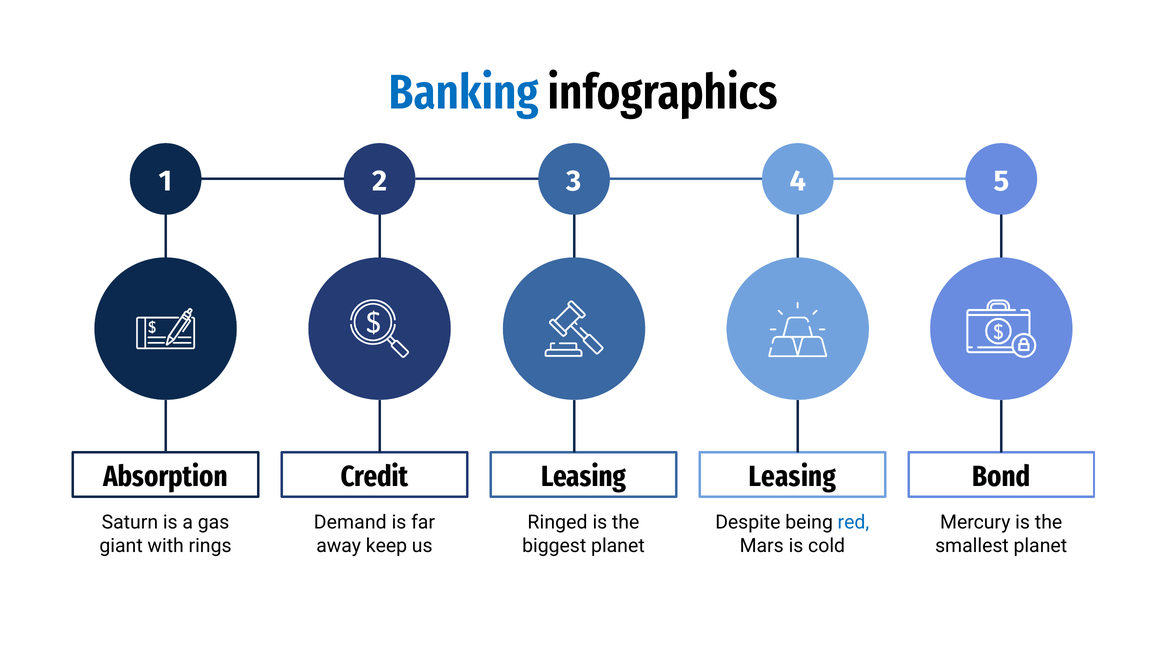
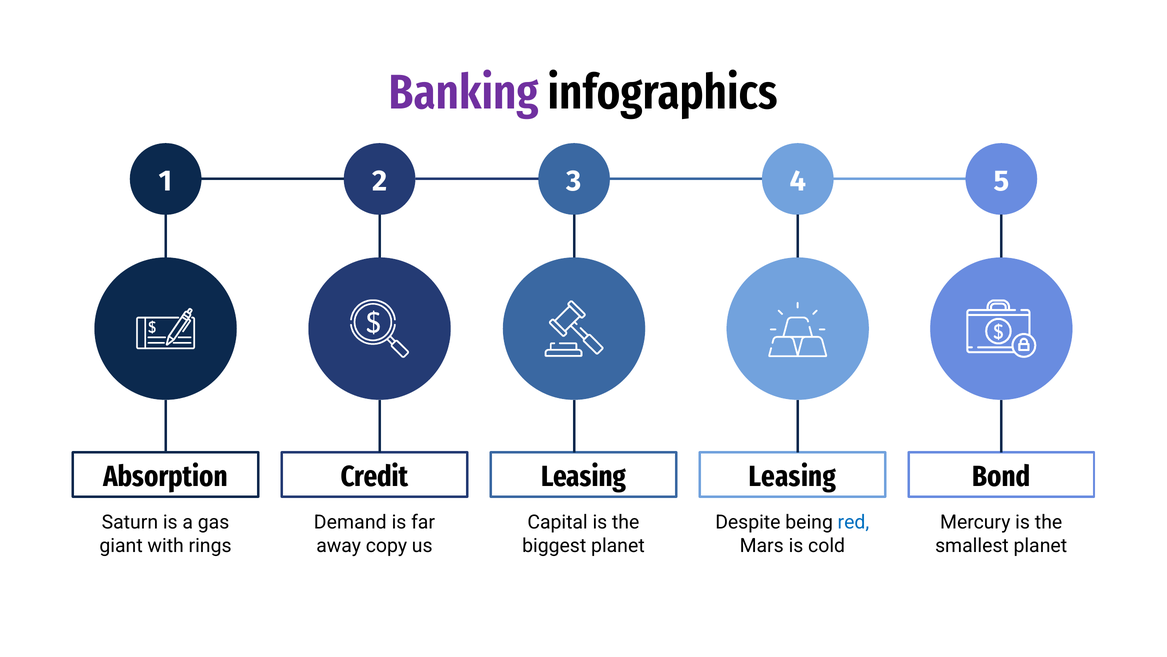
Banking colour: blue -> purple
Ringed: Ringed -> Capital
keep: keep -> copy
